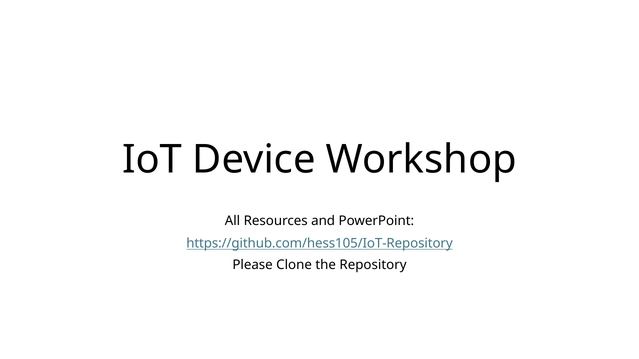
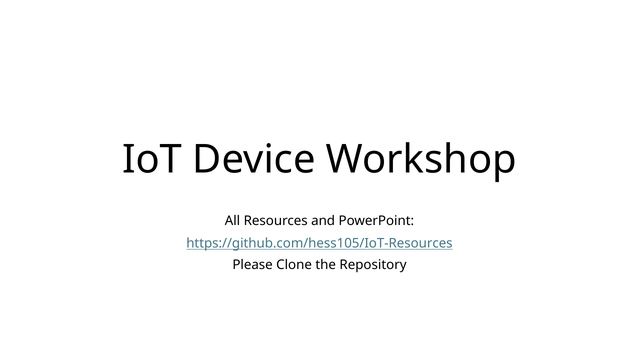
https://github.com/hess105/IoT-Repository: https://github.com/hess105/IoT-Repository -> https://github.com/hess105/IoT-Resources
